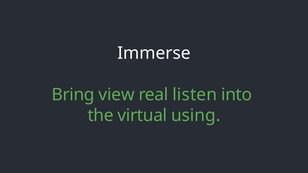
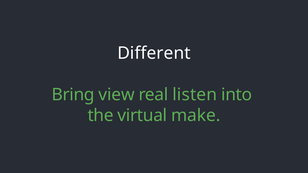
Immerse: Immerse -> Different
using: using -> make
